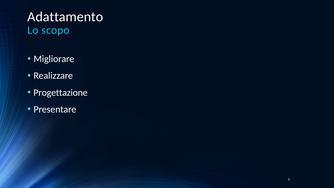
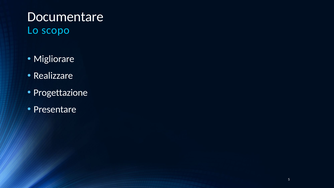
Adattamento: Adattamento -> Documentare
